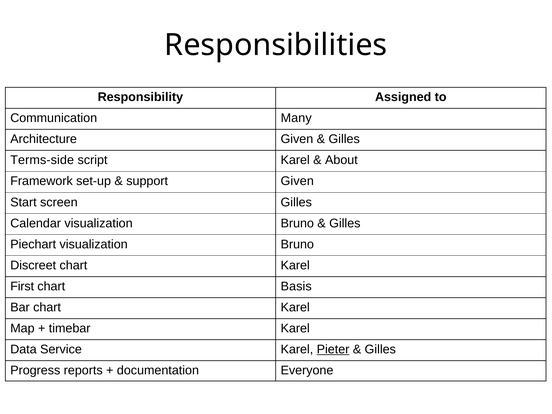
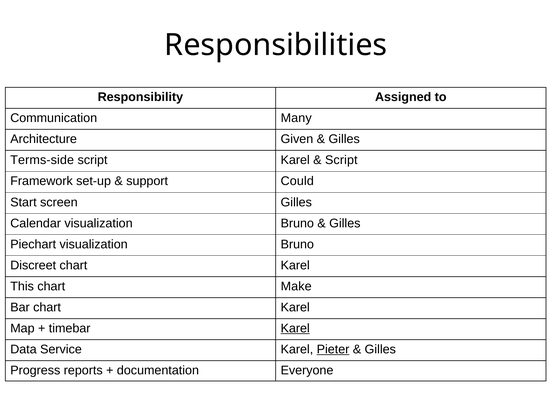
About at (341, 160): About -> Script
support Given: Given -> Could
First: First -> This
Basis: Basis -> Make
Karel at (295, 328) underline: none -> present
